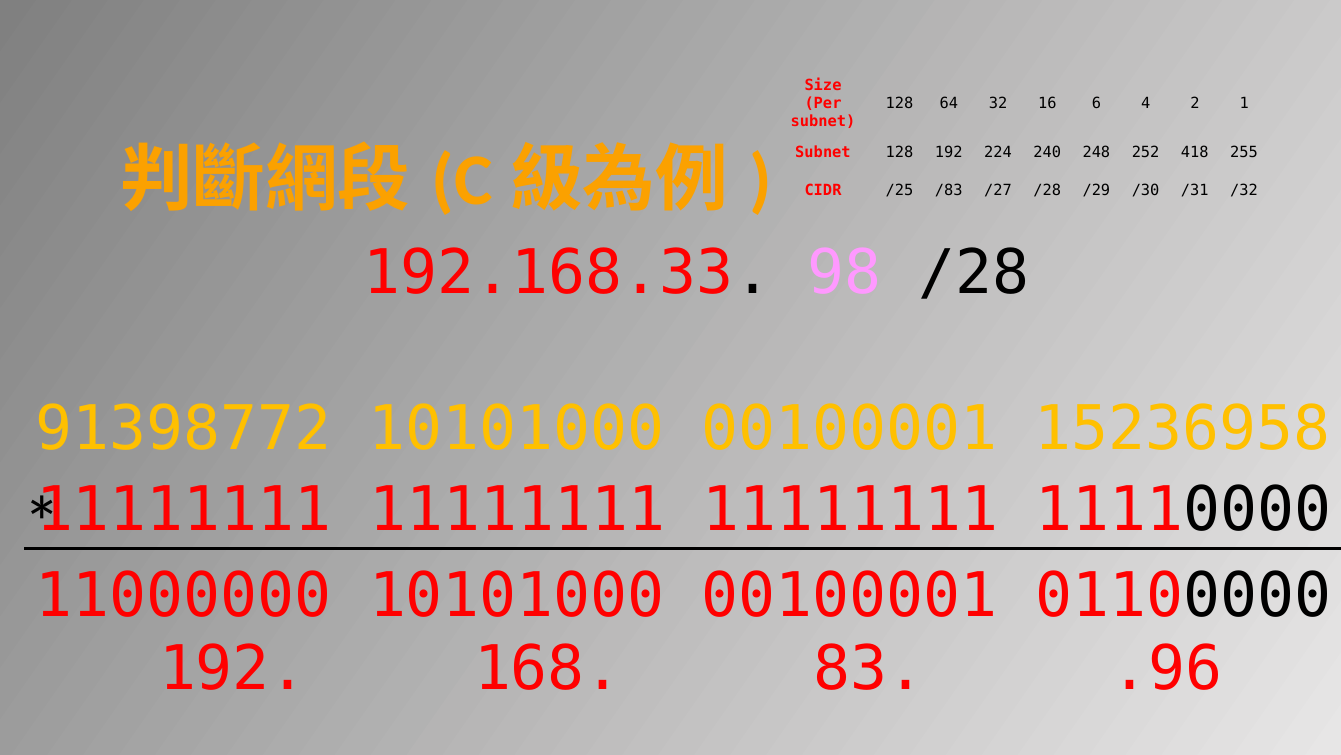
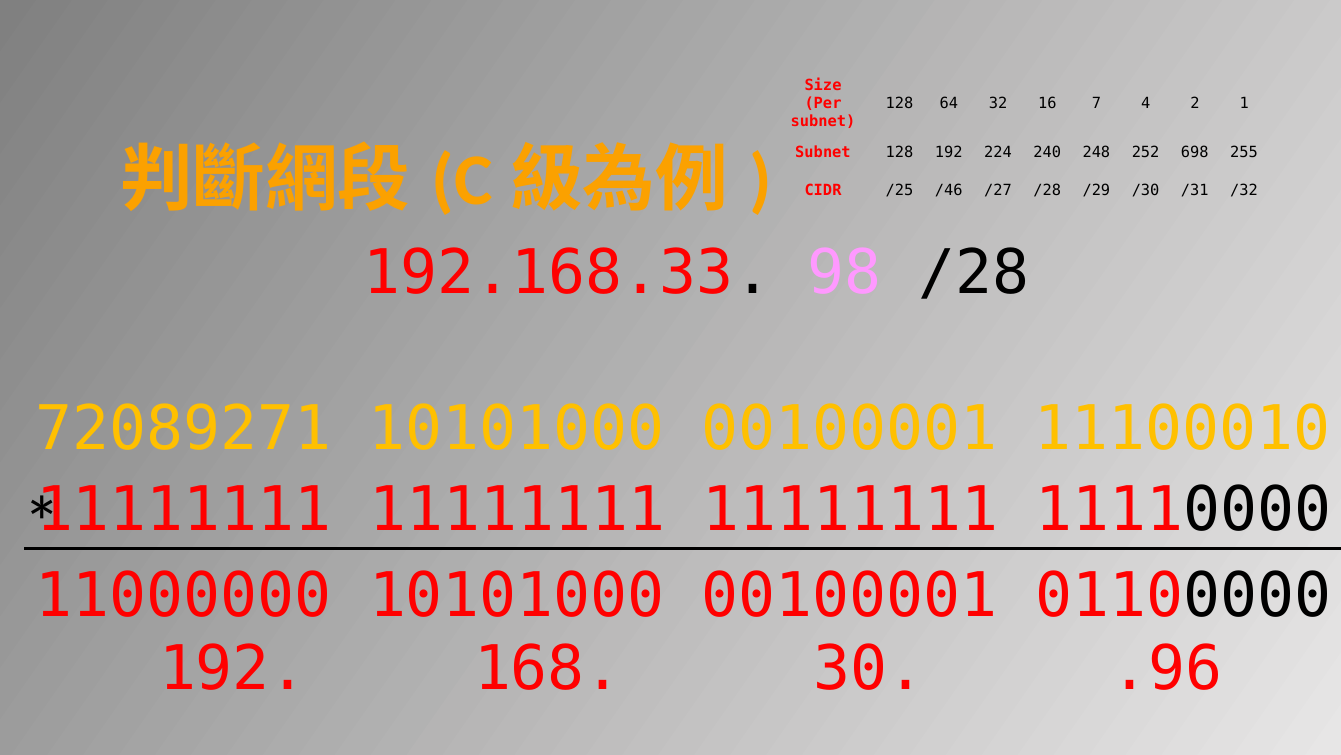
6: 6 -> 7
418: 418 -> 698
/83: /83 -> /46
91398772: 91398772 -> 72089271
15236958: 15236958 -> 11100010
83: 83 -> 30
